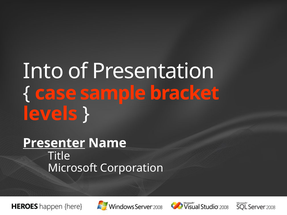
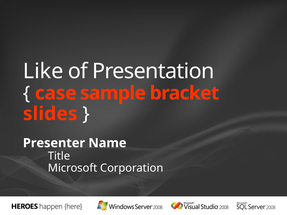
Into: Into -> Like
levels: levels -> slides
Presenter underline: present -> none
